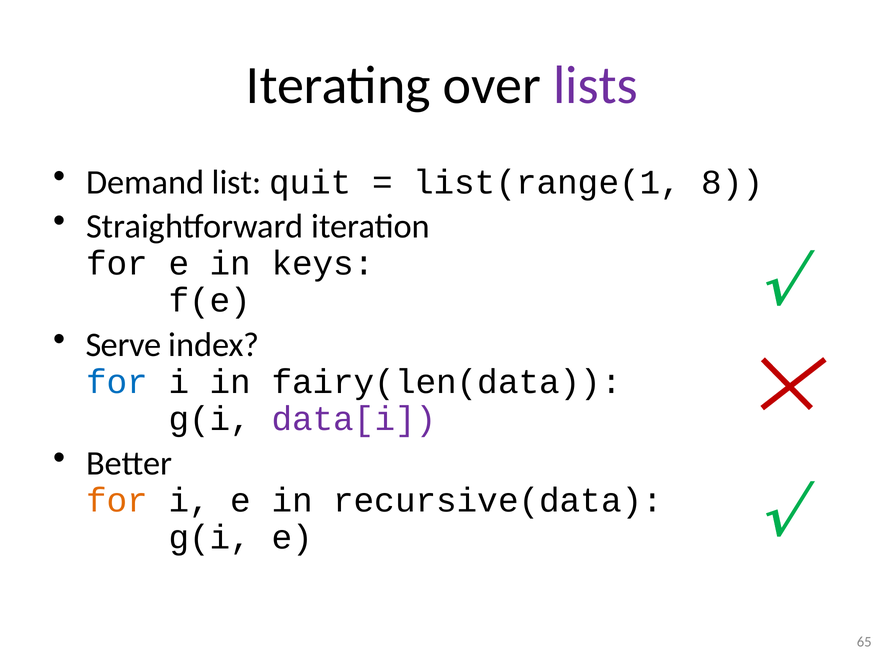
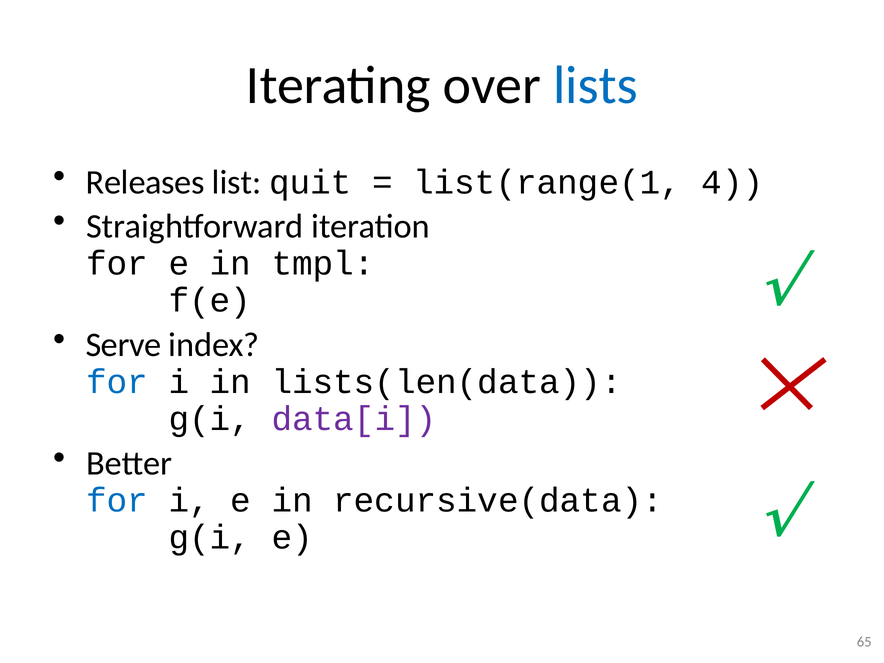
lists colour: purple -> blue
Demand: Demand -> Releases
8: 8 -> 4
keys: keys -> tmpl
fairy(len(data: fairy(len(data -> lists(len(data
for at (117, 500) colour: orange -> blue
